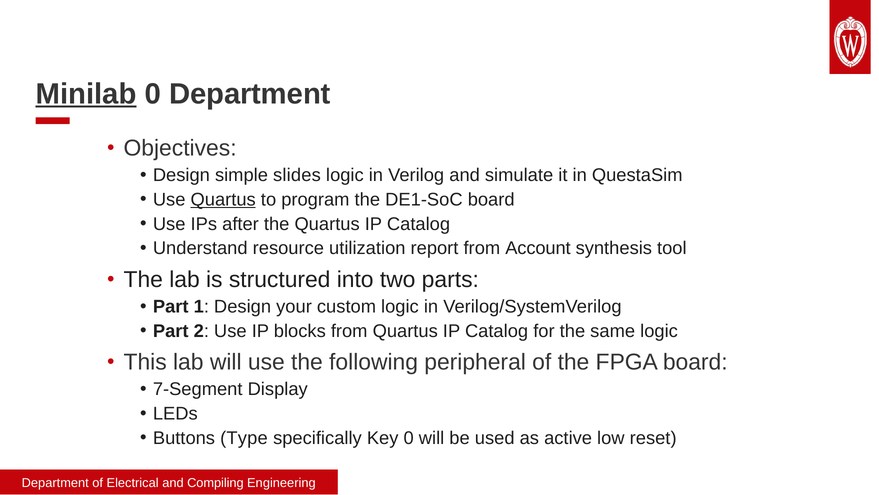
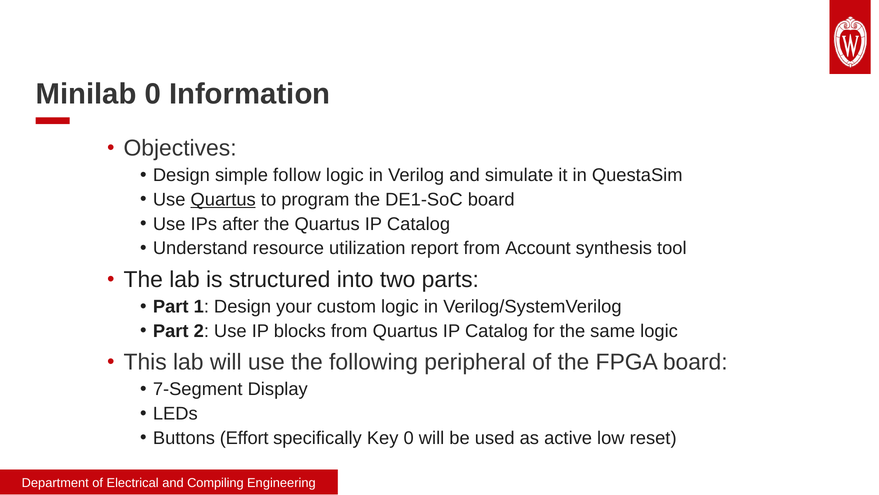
Minilab underline: present -> none
0 Department: Department -> Information
slides: slides -> follow
Type: Type -> Effort
